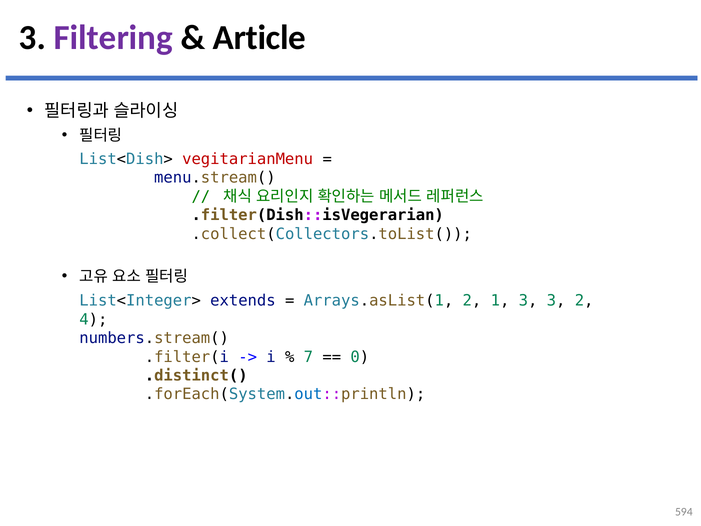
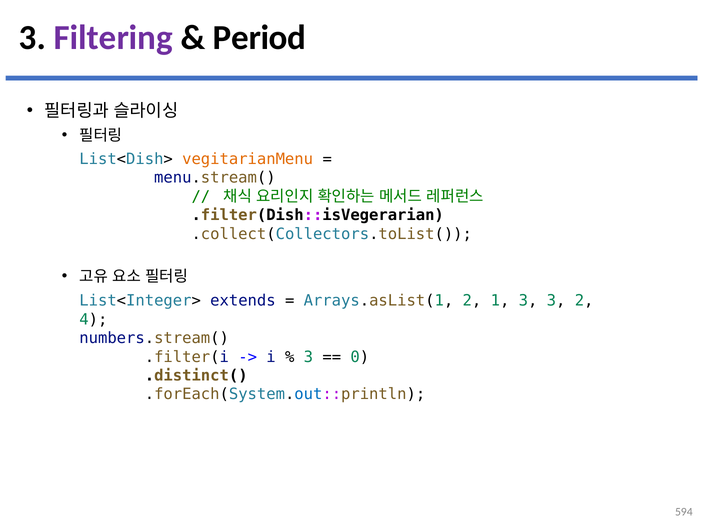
Article: Article -> Period
vegitarianMenu colour: red -> orange
7 at (308, 357): 7 -> 3
